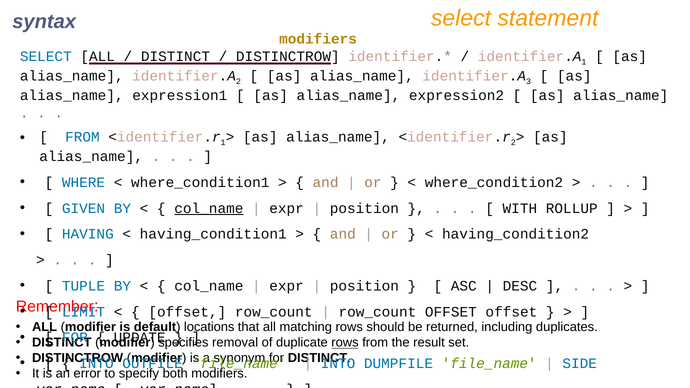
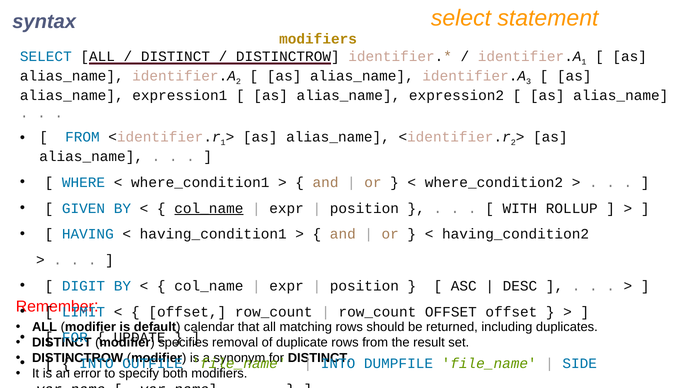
TUPLE: TUPLE -> DIGIT
locations: locations -> calendar
rows at (345, 343) underline: present -> none
